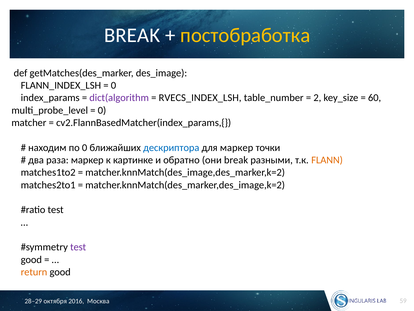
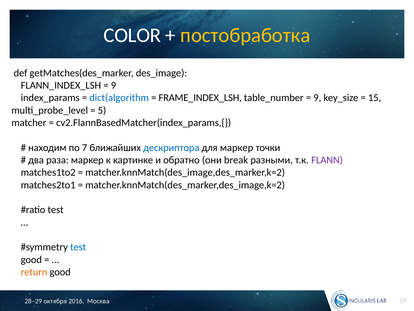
BREAK at (132, 35): BREAK -> COLOR
0 at (113, 85): 0 -> 9
dict(algorithm colour: purple -> blue
RVECS_INDEX_LSH: RVECS_INDEX_LSH -> FRAME_INDEX_LSH
2 at (317, 98): 2 -> 9
60: 60 -> 15
0 at (102, 110): 0 -> 5
по 0: 0 -> 7
FLANN colour: orange -> purple
test at (78, 247) colour: purple -> blue
